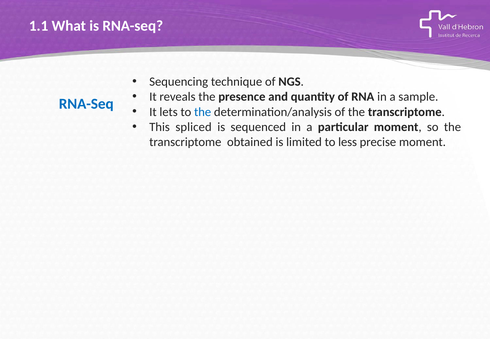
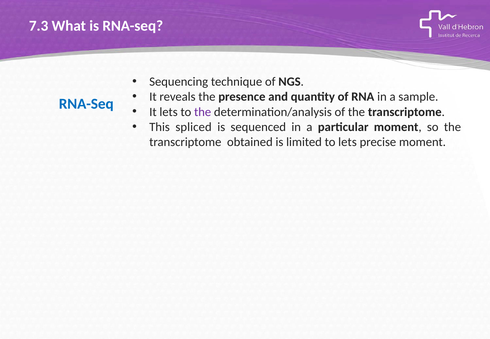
1.1: 1.1 -> 7.3
the at (203, 112) colour: blue -> purple
to less: less -> lets
